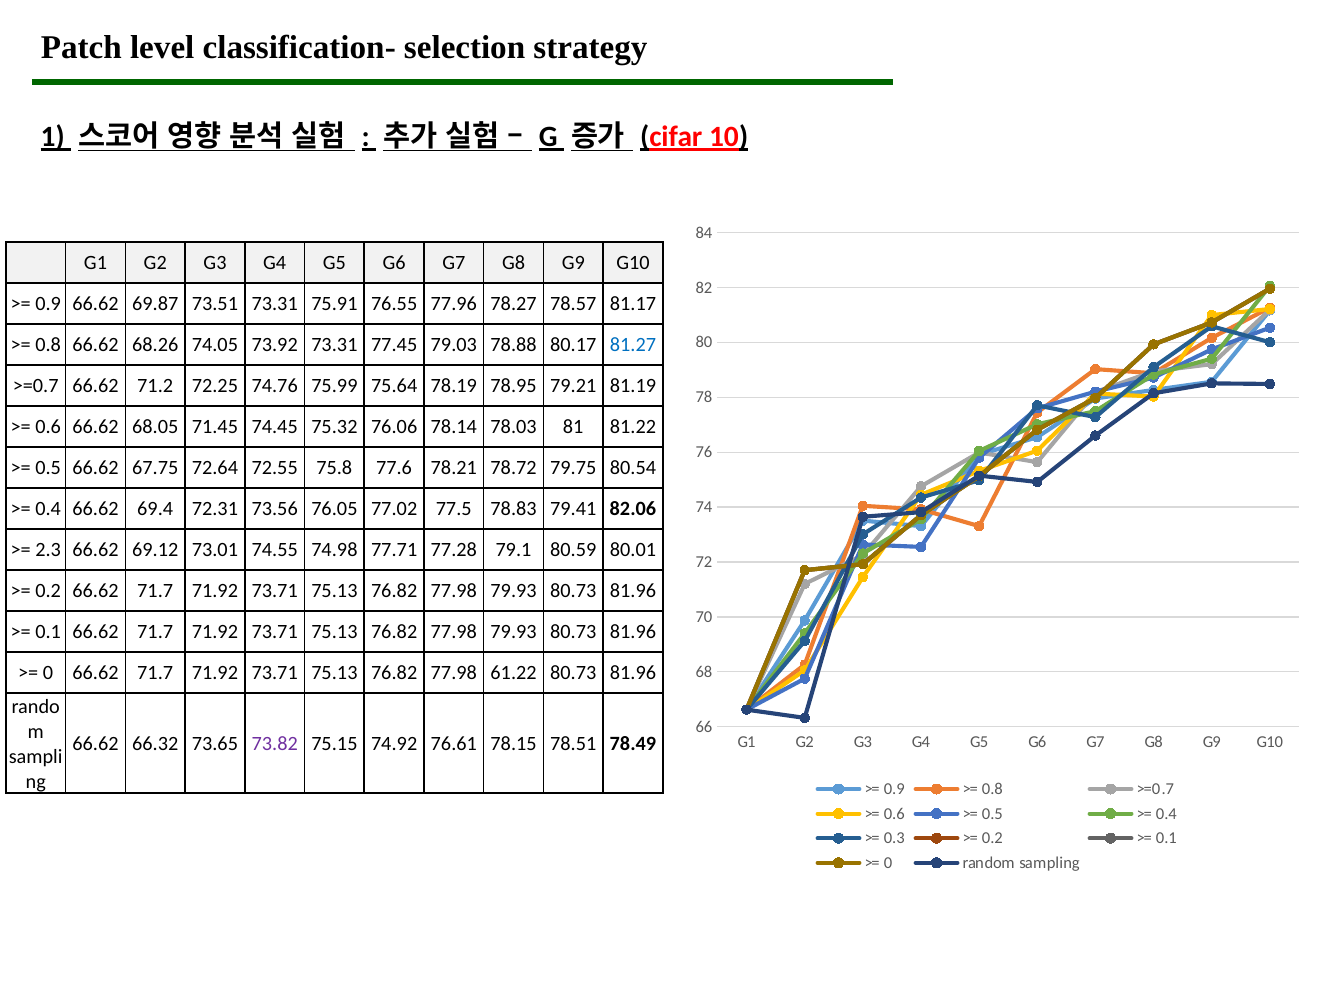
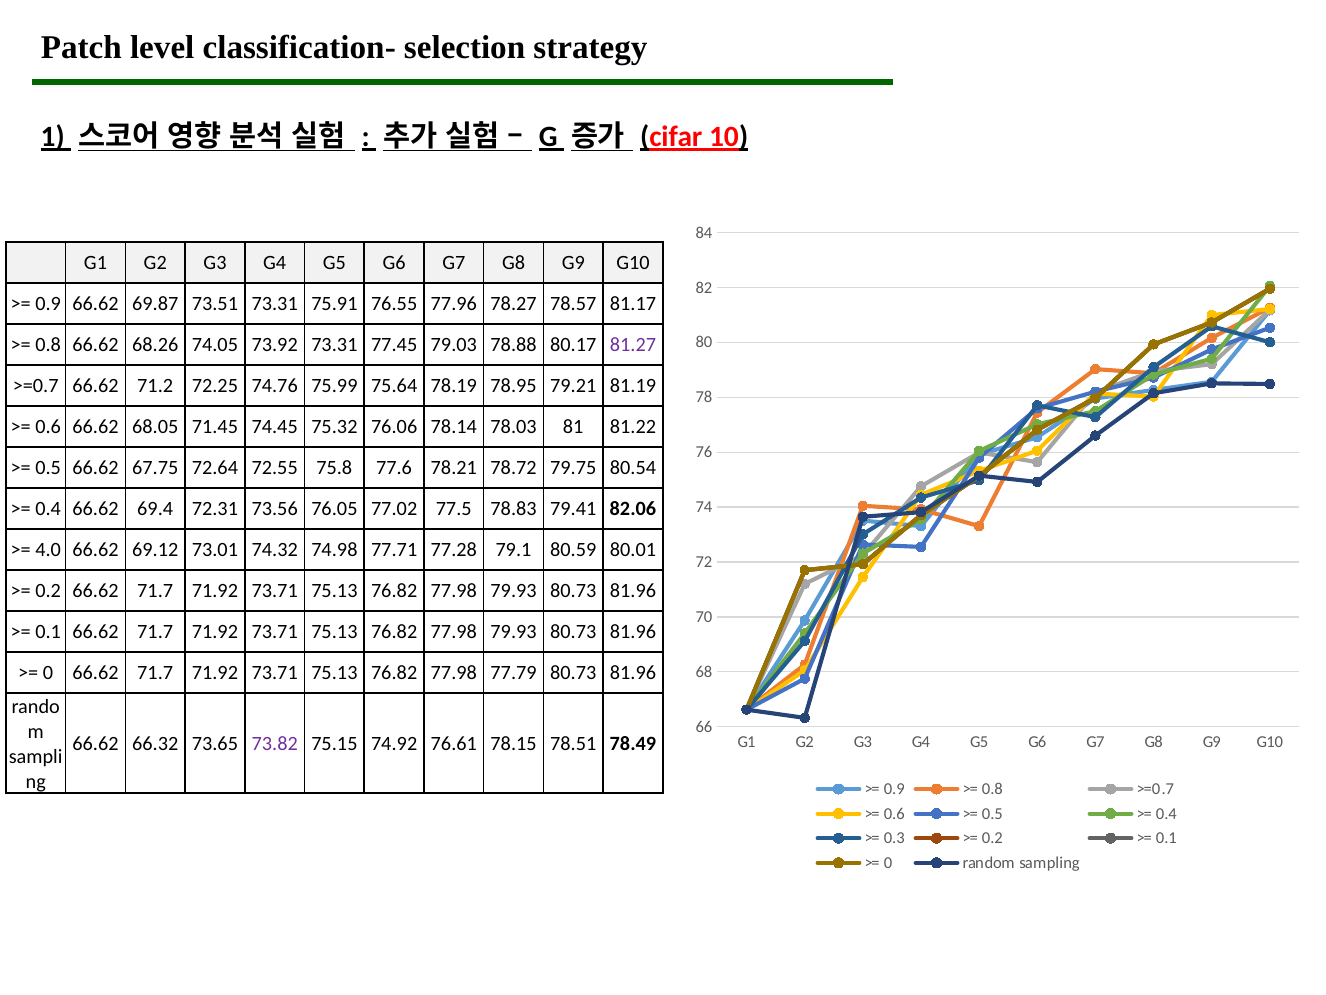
81.27 colour: blue -> purple
2.3: 2.3 -> 4.0
74.55: 74.55 -> 74.32
61.22: 61.22 -> 77.79
